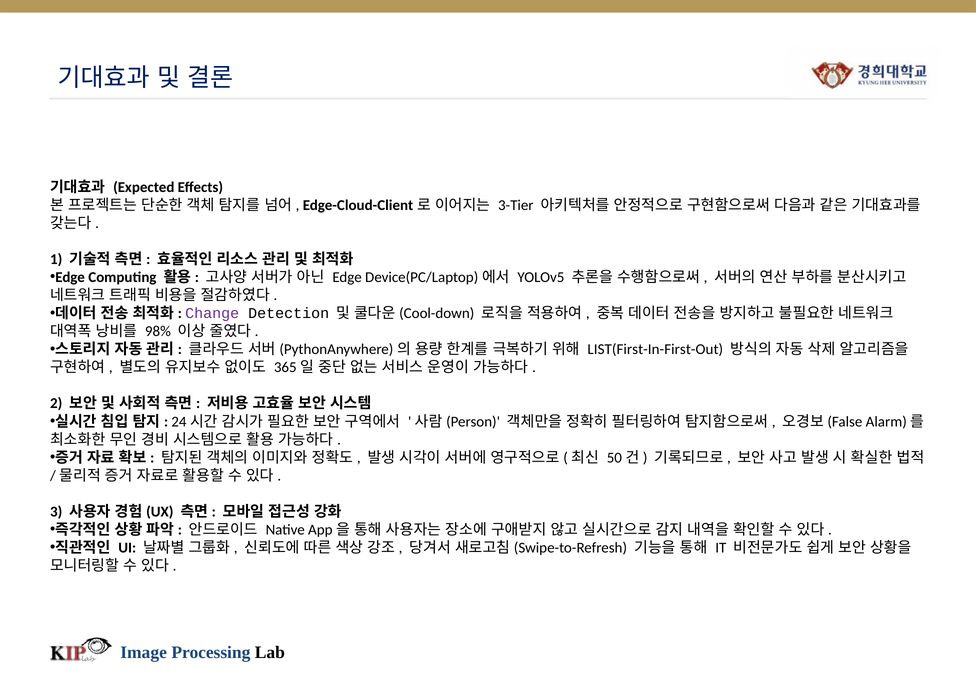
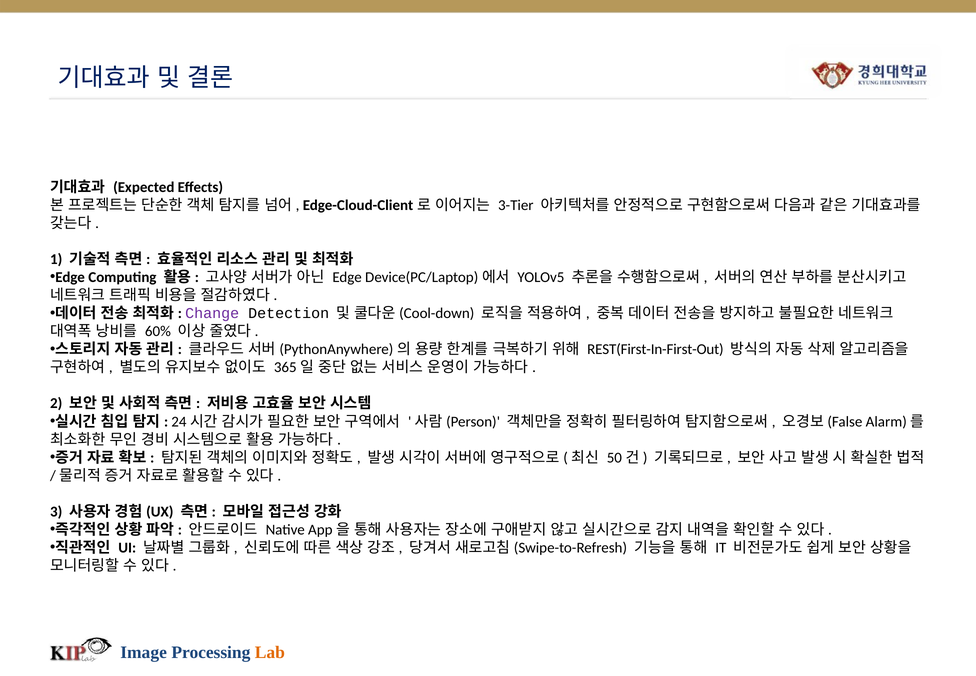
98%: 98% -> 60%
LIST(First-In-First-Out: LIST(First-In-First-Out -> REST(First-In-First-Out
Lab colour: black -> orange
